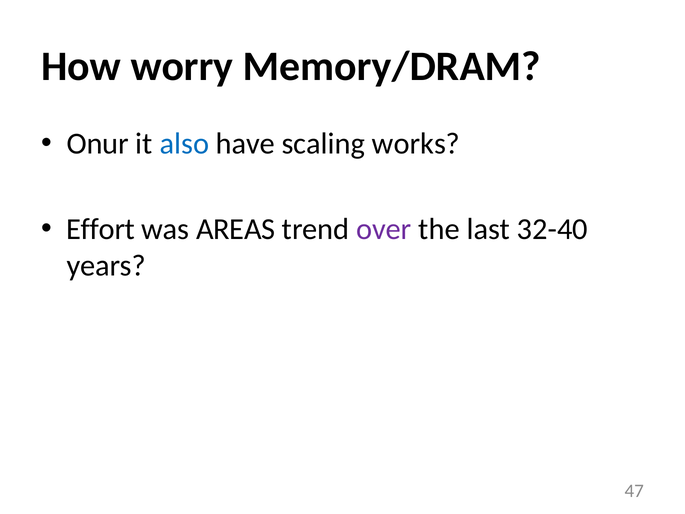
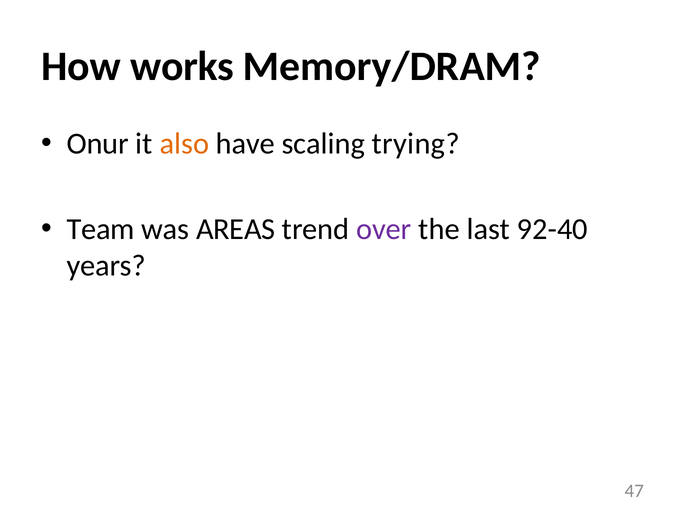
worry: worry -> works
also colour: blue -> orange
works: works -> trying
Effort: Effort -> Team
32-40: 32-40 -> 92-40
